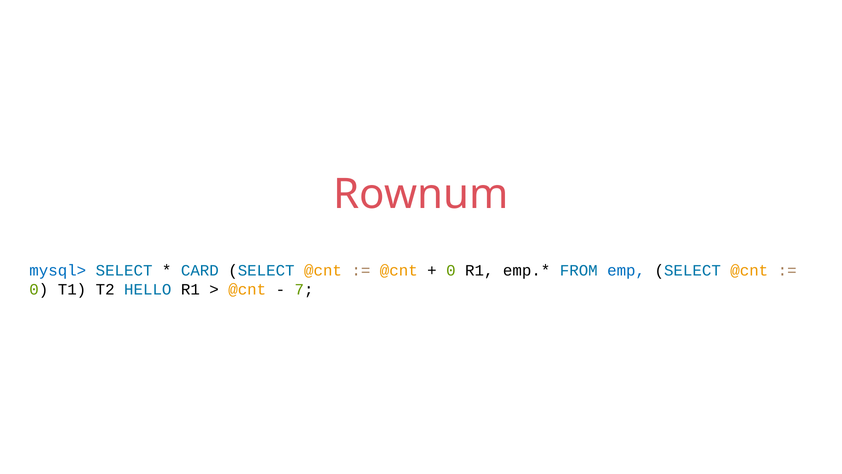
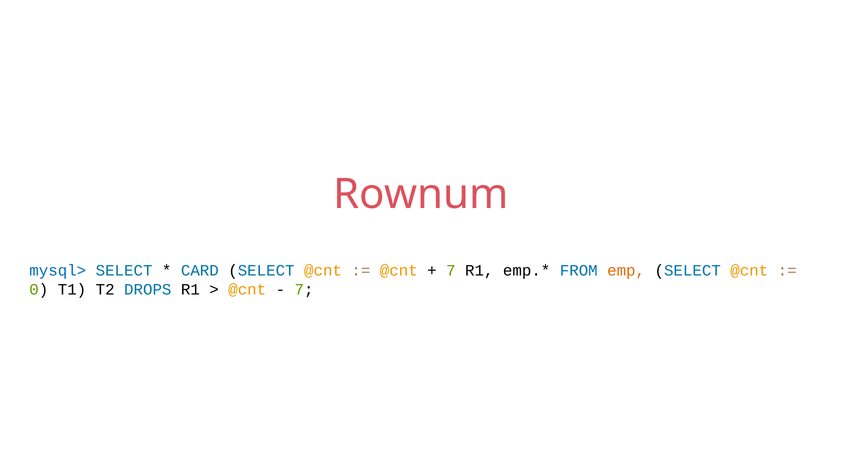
0 at (451, 270): 0 -> 7
emp colour: blue -> orange
HELLO: HELLO -> DROPS
